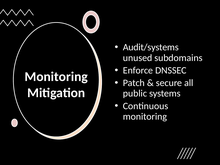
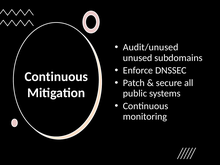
Audit/systems: Audit/systems -> Audit/unused
Monitoring at (56, 77): Monitoring -> Continuous
